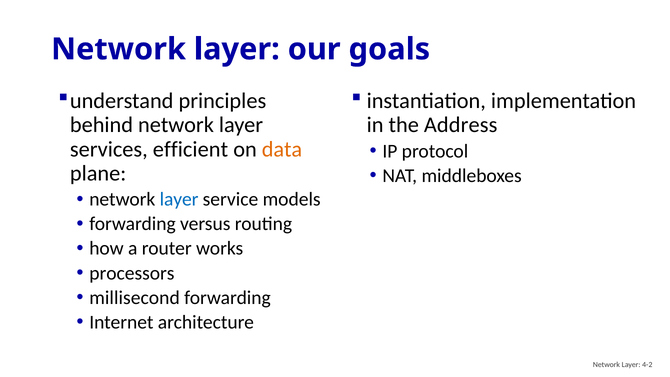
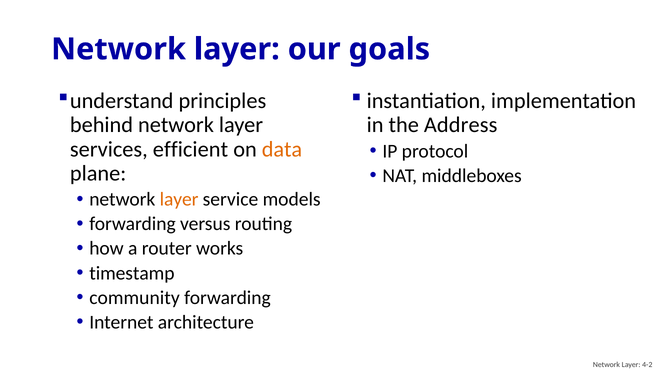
layer at (179, 199) colour: blue -> orange
processors: processors -> timestamp
millisecond: millisecond -> community
